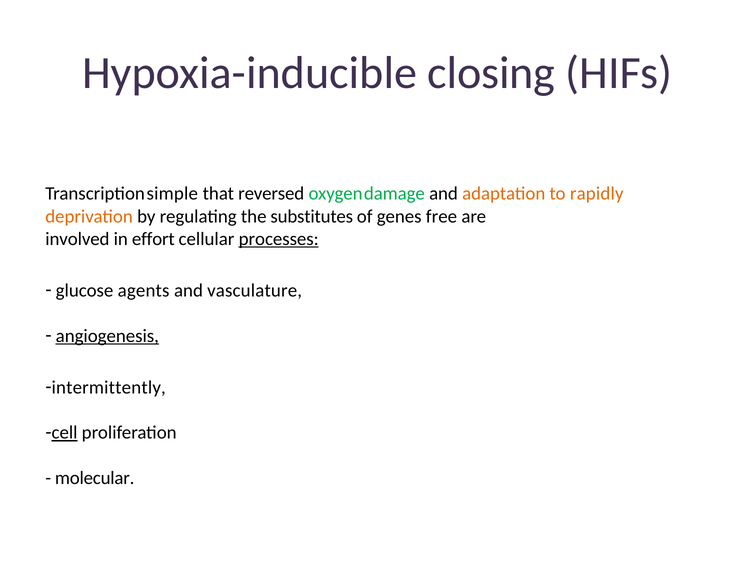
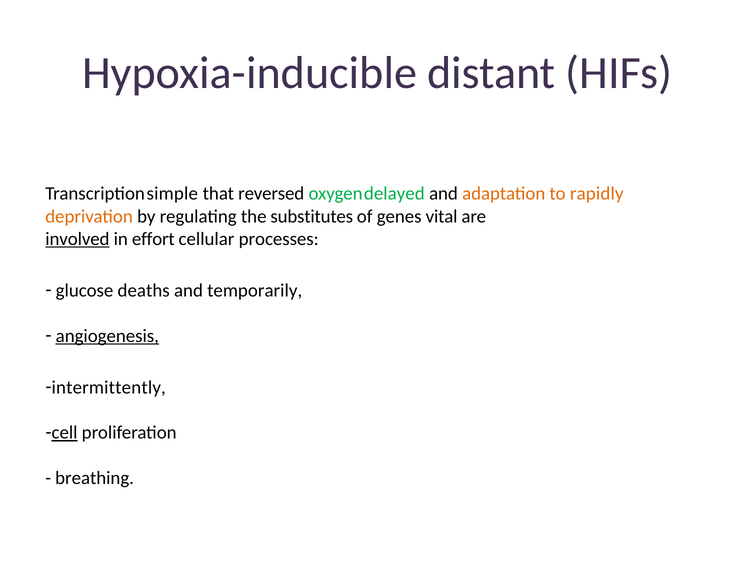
closing: closing -> distant
damage: damage -> delayed
free: free -> vital
involved underline: none -> present
processes underline: present -> none
agents: agents -> deaths
vasculature: vasculature -> temporarily
molecular: molecular -> breathing
